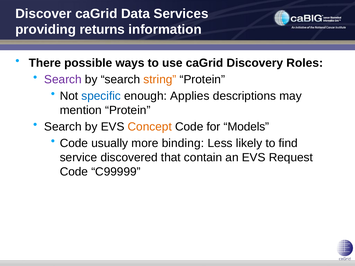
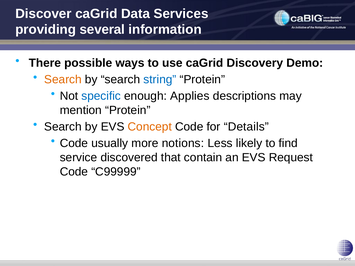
returns: returns -> several
Roles: Roles -> Demo
Search at (63, 80) colour: purple -> orange
string colour: orange -> blue
Models: Models -> Details
binding: binding -> notions
